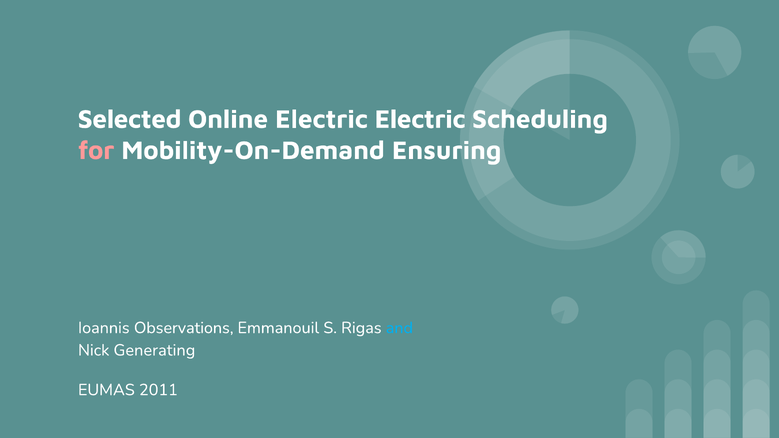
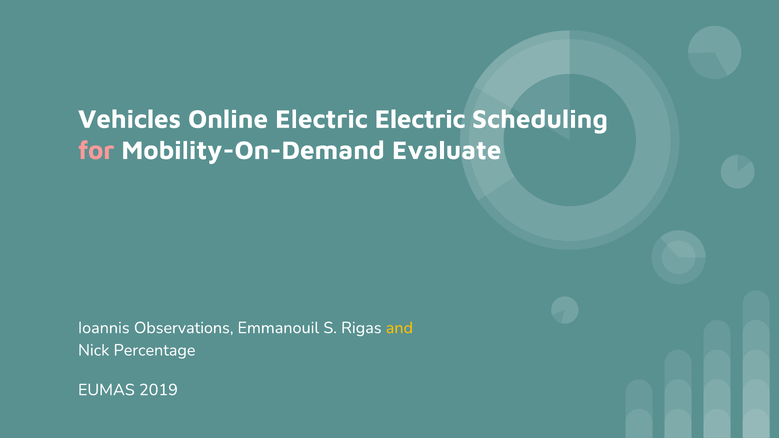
Selected: Selected -> Vehicles
Ensuring: Ensuring -> Evaluate
and colour: light blue -> yellow
Generating: Generating -> Percentage
2011: 2011 -> 2019
